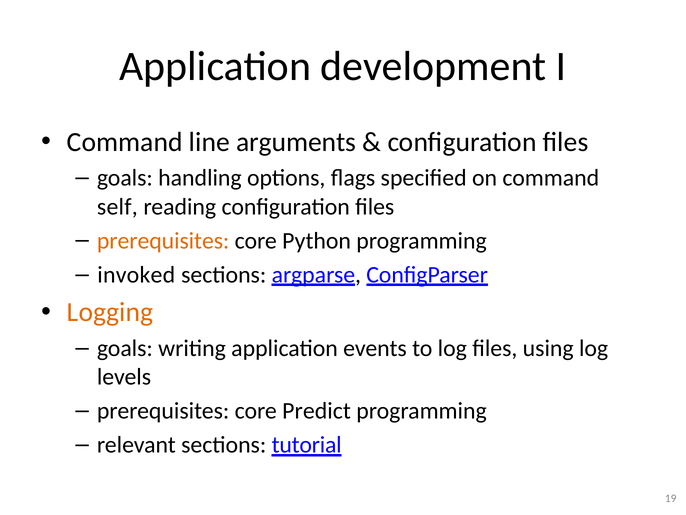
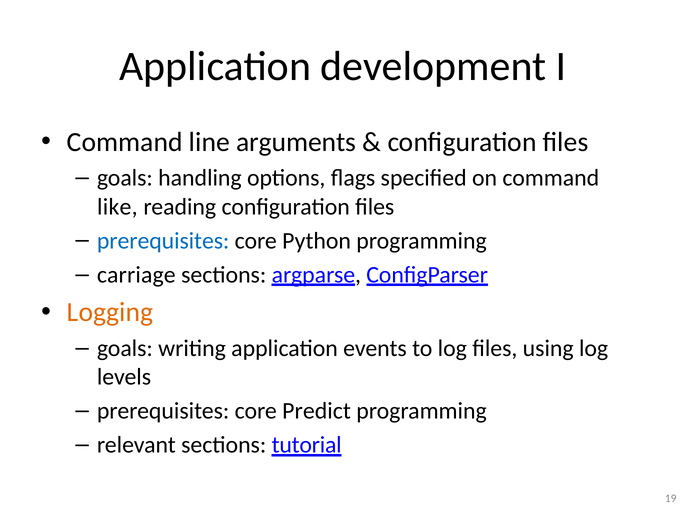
self: self -> like
prerequisites at (163, 240) colour: orange -> blue
invoked: invoked -> carriage
